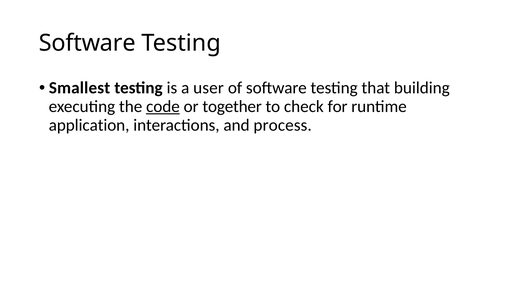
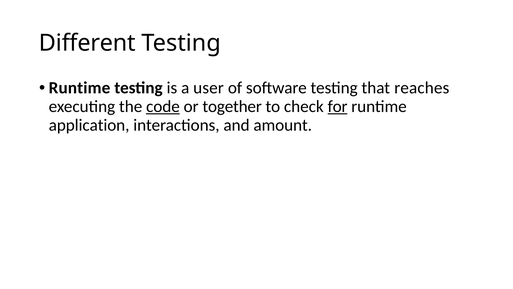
Software at (87, 43): Software -> Different
Smallest at (80, 88): Smallest -> Runtime
building: building -> reaches
for underline: none -> present
process: process -> amount
